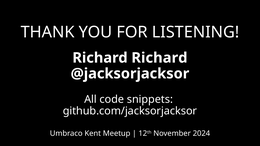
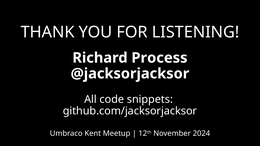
Richard Richard: Richard -> Process
